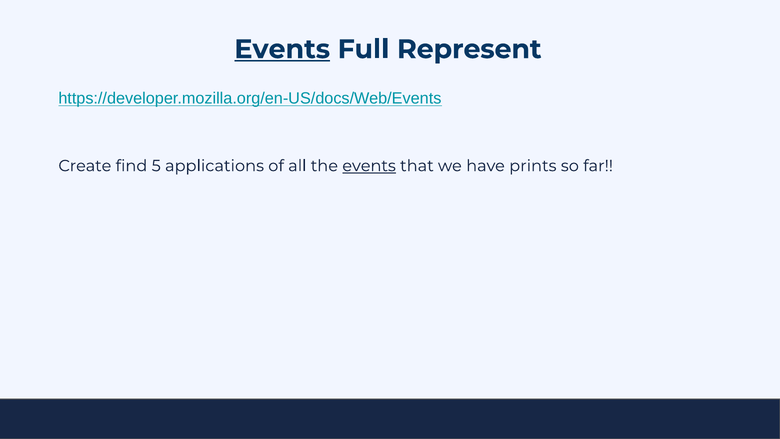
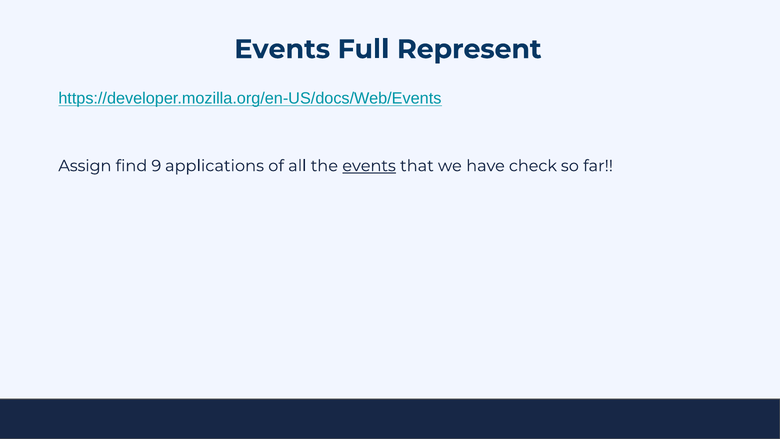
Events at (282, 49) underline: present -> none
Create: Create -> Assign
5: 5 -> 9
prints: prints -> check
